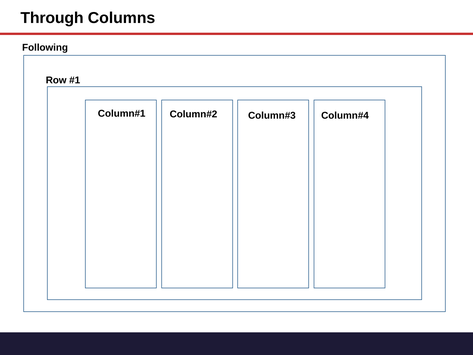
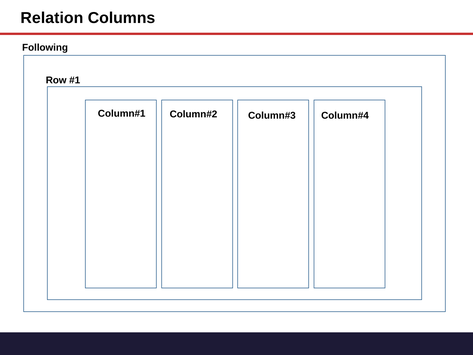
Through: Through -> Relation
